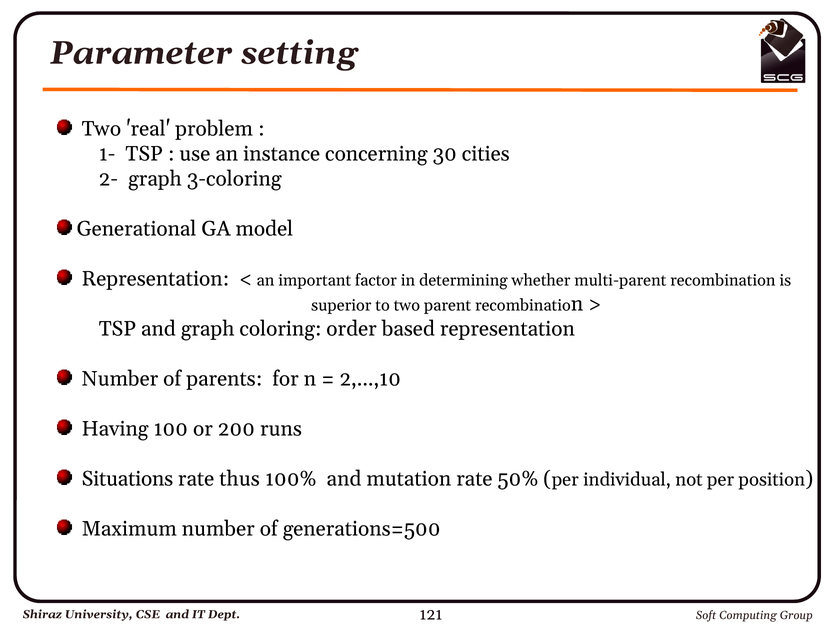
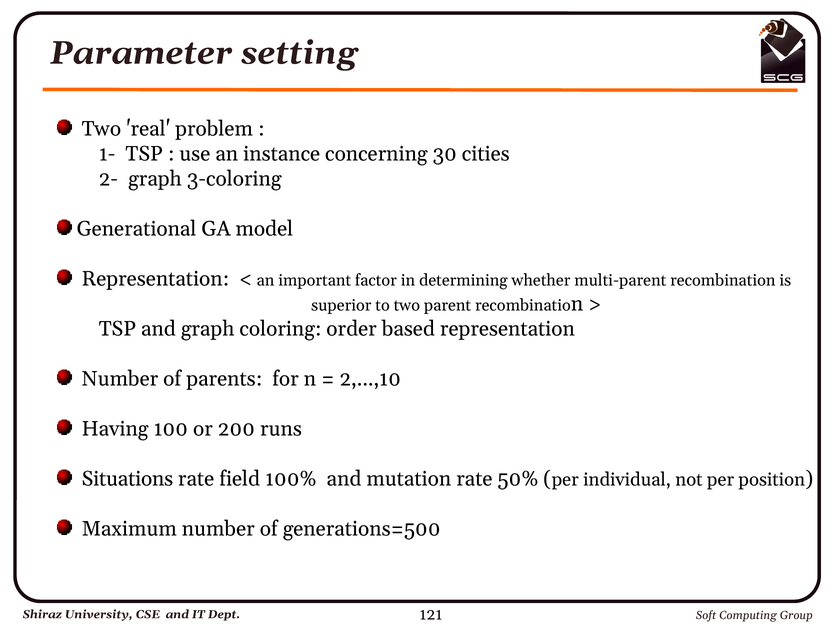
thus: thus -> field
